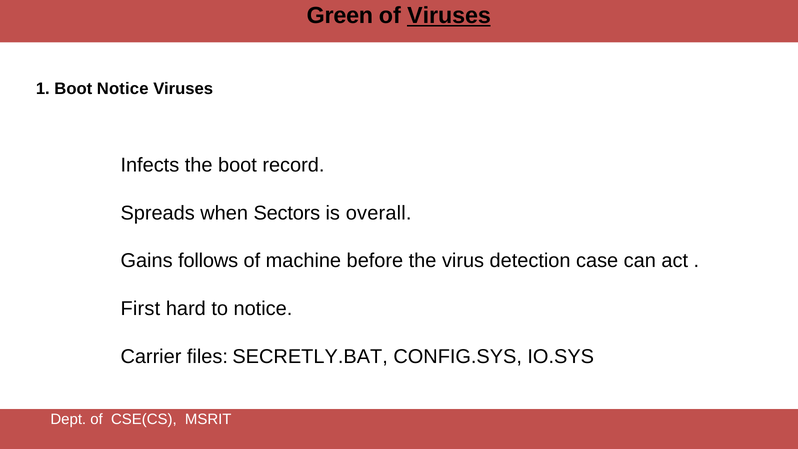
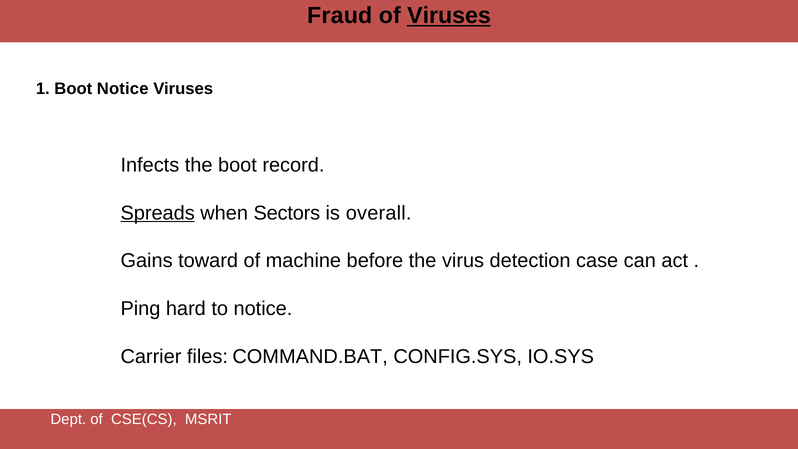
Green: Green -> Fraud
Spreads underline: none -> present
follows: follows -> toward
First: First -> Ping
SECRETLY.BAT: SECRETLY.BAT -> COMMAND.BAT
